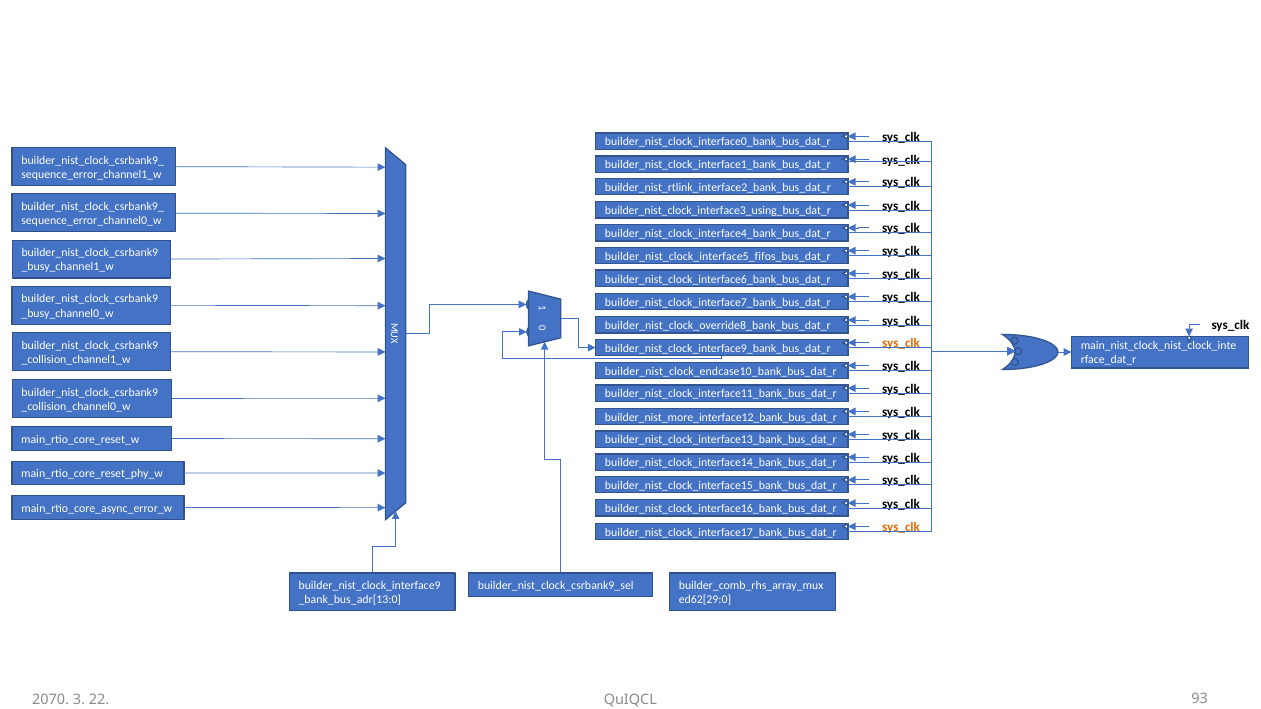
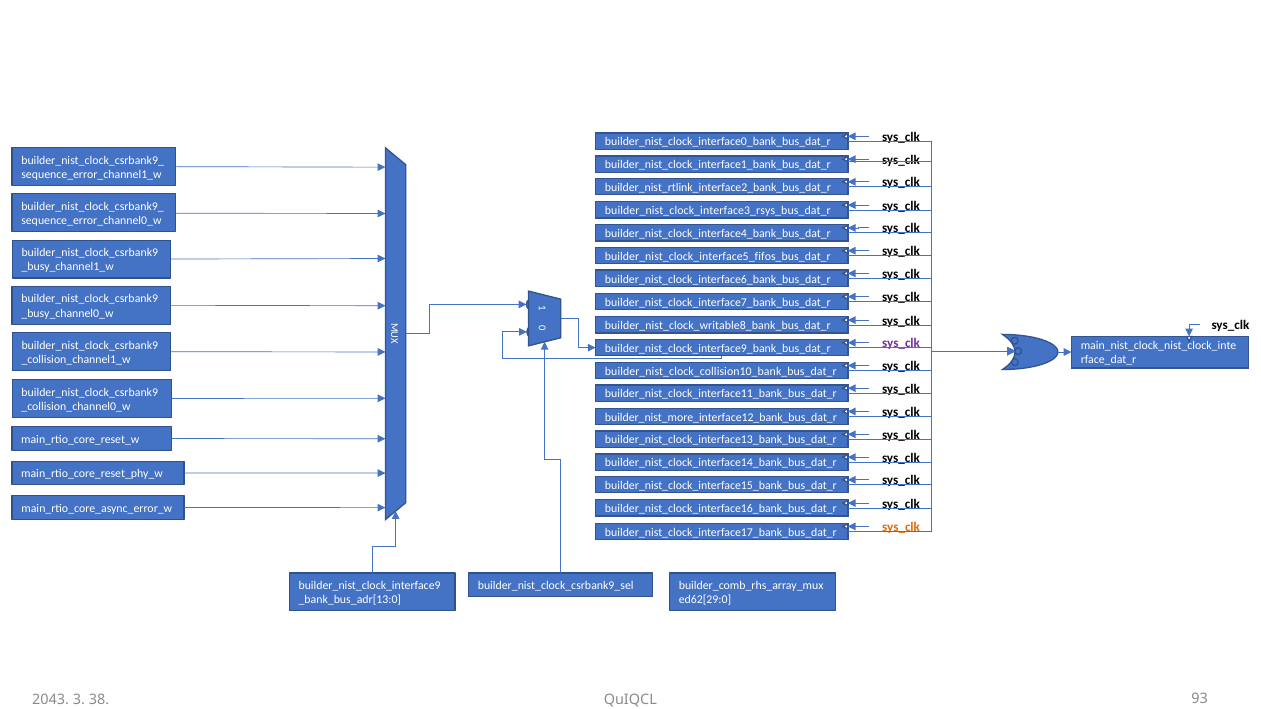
builder_nist_clock_interface3_using_bus_dat_r: builder_nist_clock_interface3_using_bus_dat_r -> builder_nist_clock_interface3_rsys_bus_dat_r
builder_nist_clock_override8_bank_bus_dat_r: builder_nist_clock_override8_bank_bus_dat_r -> builder_nist_clock_writable8_bank_bus_dat_r
sys_clk at (901, 344) colour: orange -> purple
builder_nist_clock_endcase10_bank_bus_dat_r: builder_nist_clock_endcase10_bank_bus_dat_r -> builder_nist_clock_collision10_bank_bus_dat_r
2070: 2070 -> 2043
22: 22 -> 38
